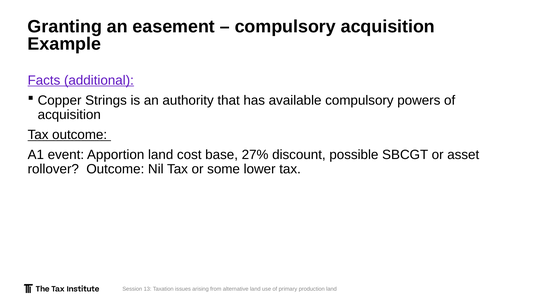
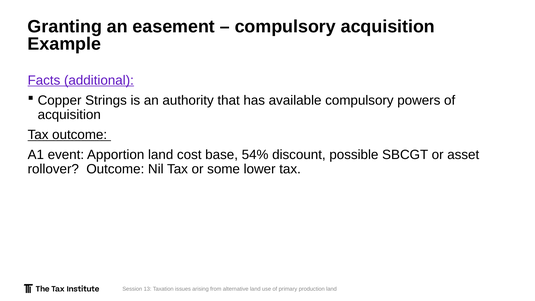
27%: 27% -> 54%
